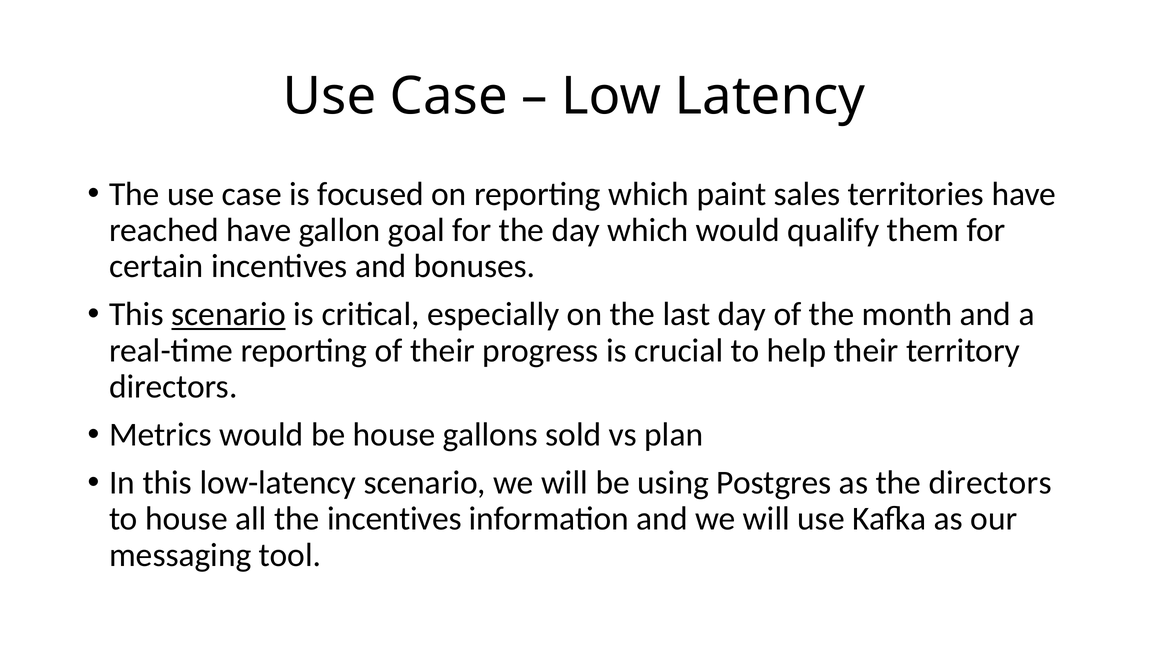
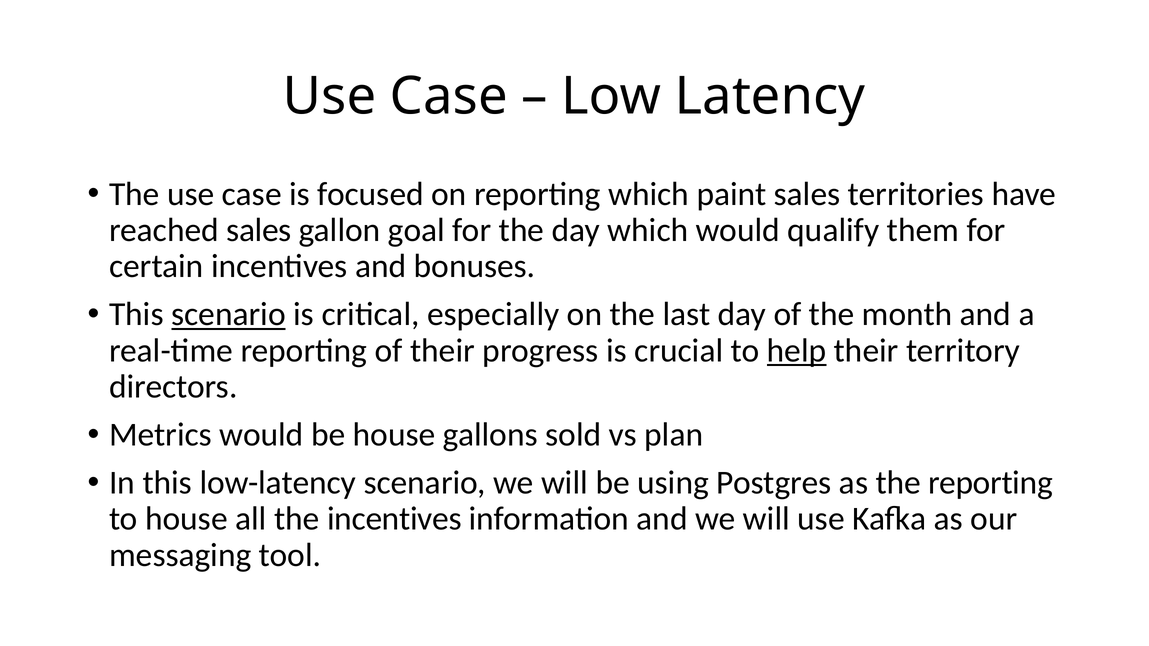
reached have: have -> sales
help underline: none -> present
the directors: directors -> reporting
